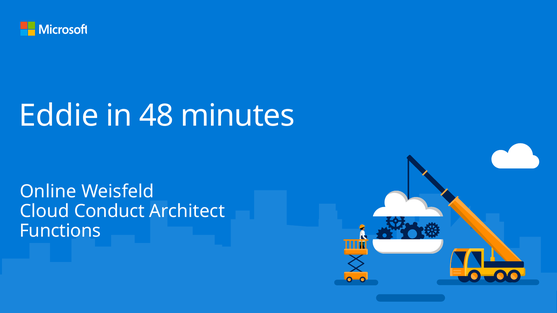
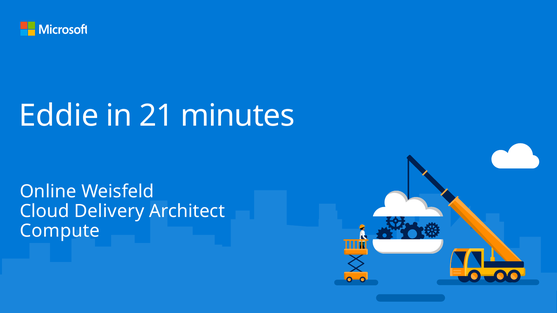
48: 48 -> 21
Conduct: Conduct -> Delivery
Functions: Functions -> Compute
